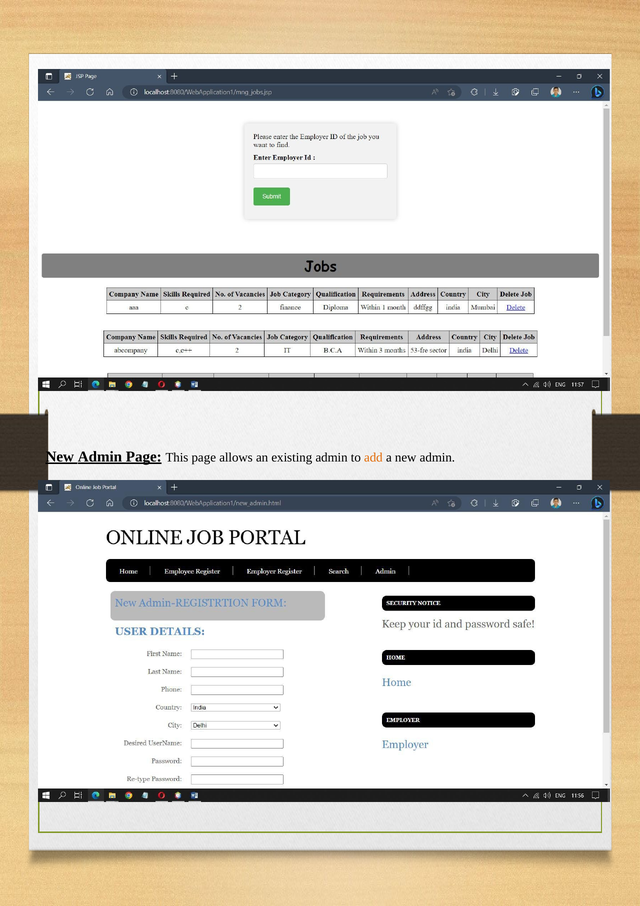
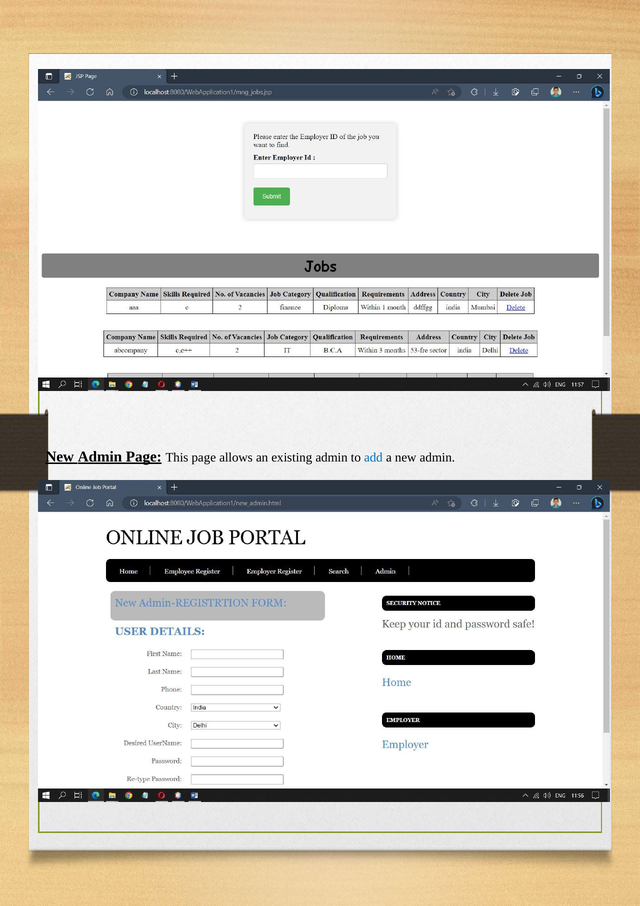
add colour: orange -> blue
